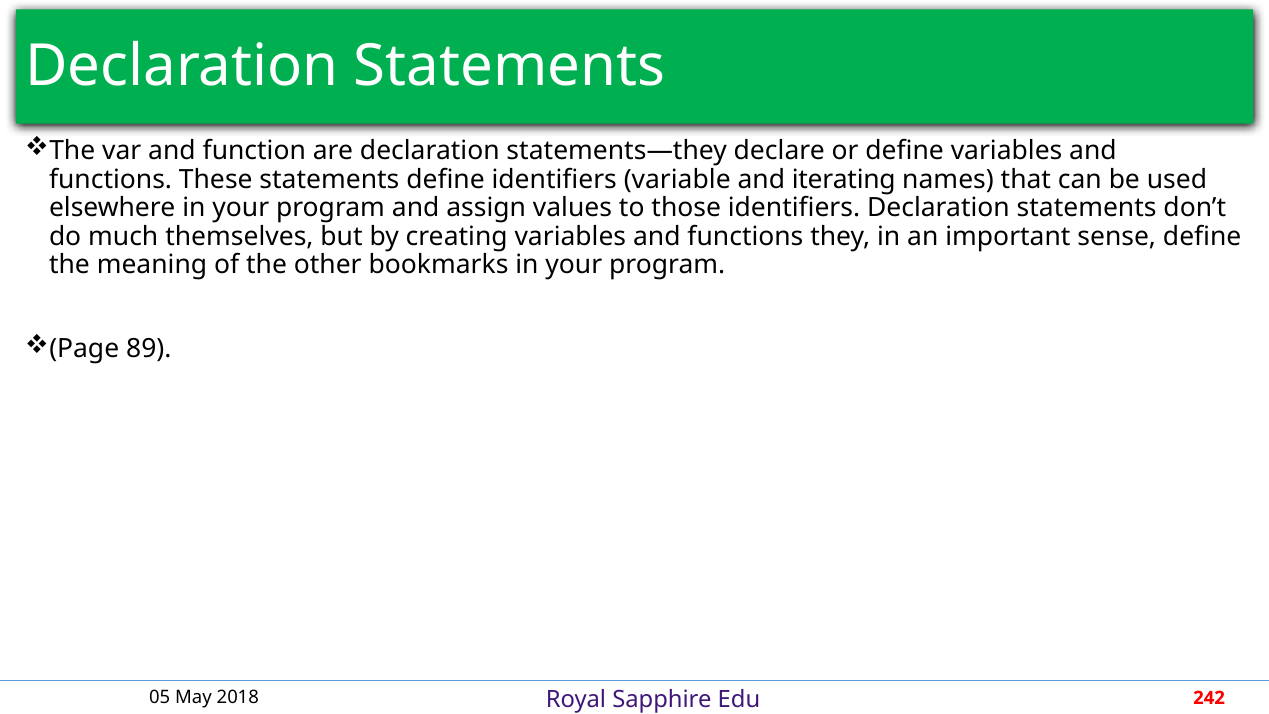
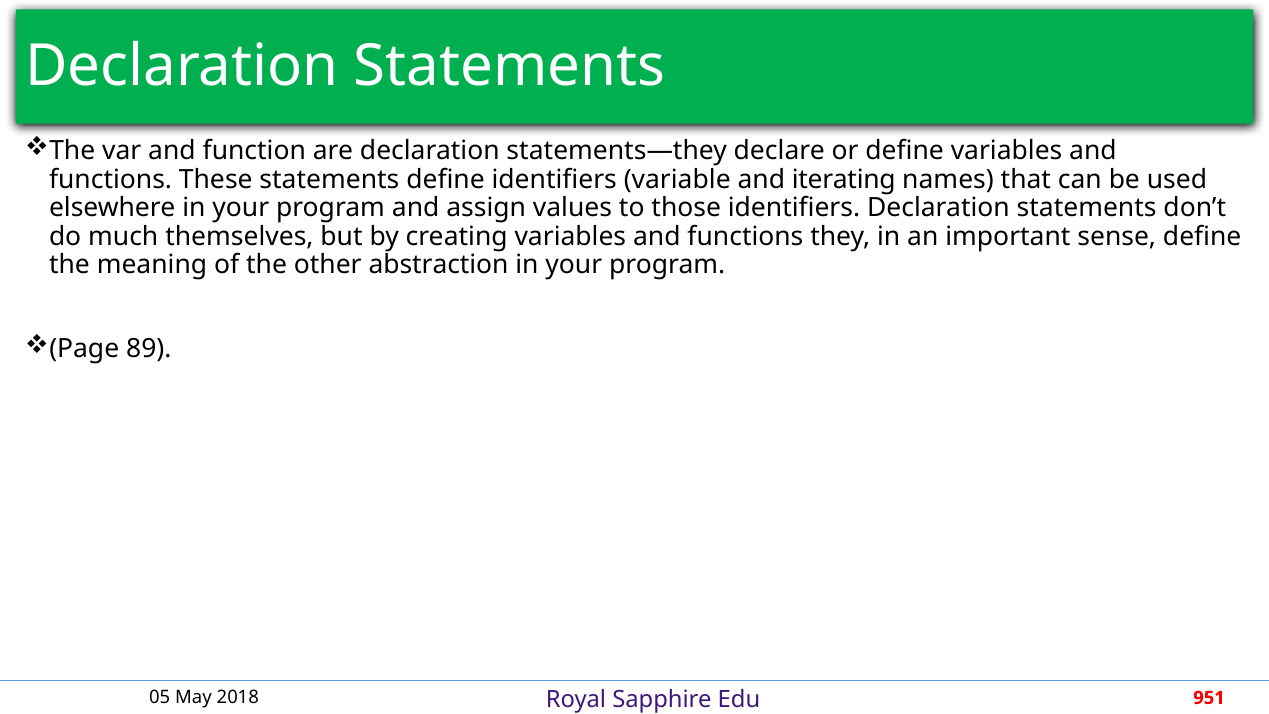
bookmarks: bookmarks -> abstraction
242: 242 -> 951
